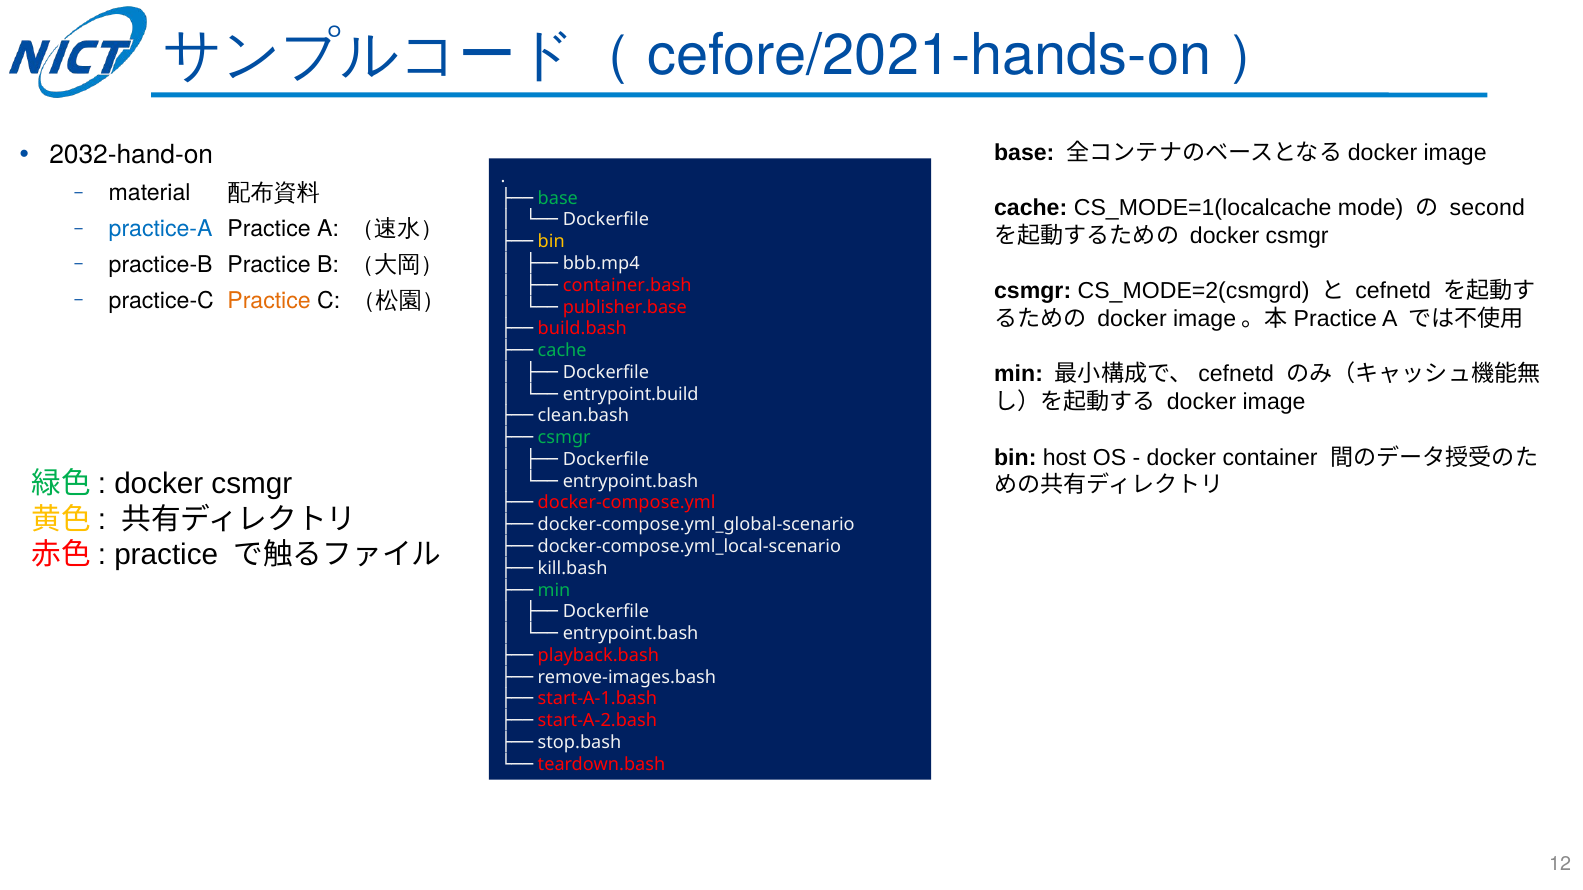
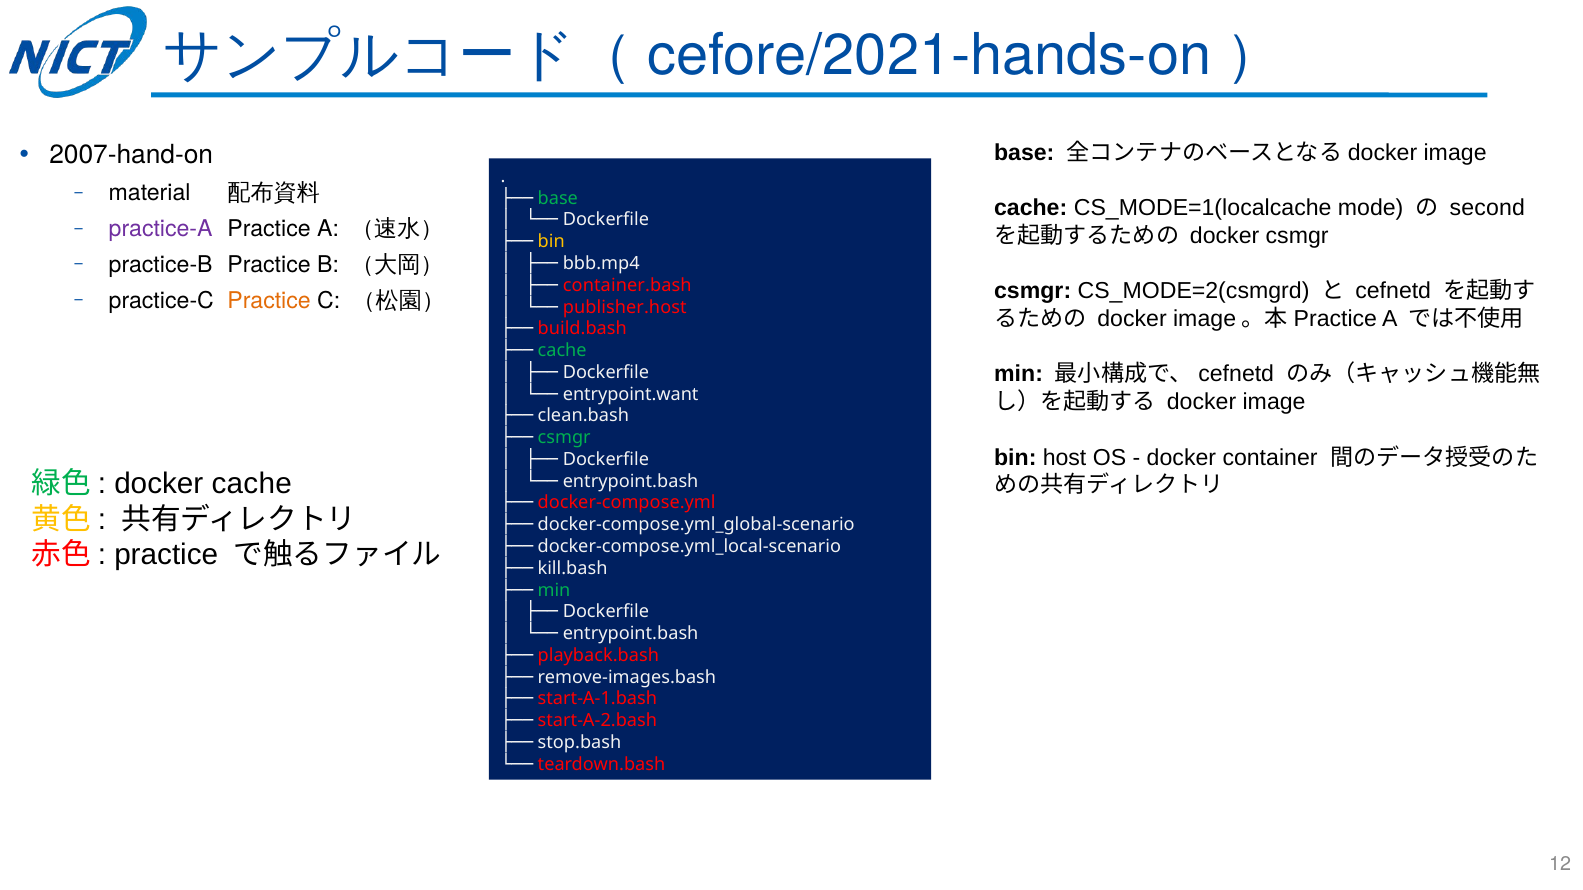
2032-hand-on: 2032-hand-on -> 2007-hand-on
practice-A colour: blue -> purple
publisher.base: publisher.base -> publisher.host
entrypoint.build: entrypoint.build -> entrypoint.want
csmgr at (252, 484): csmgr -> cache
